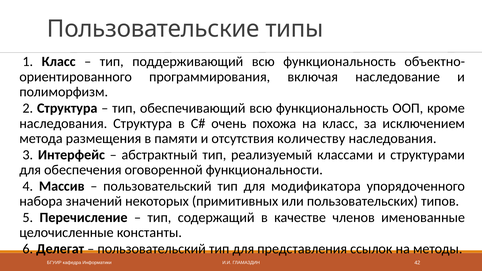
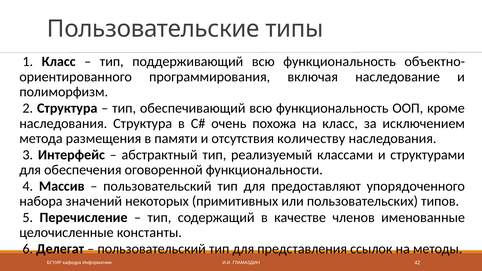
модификатора: модификатора -> предоставляют
